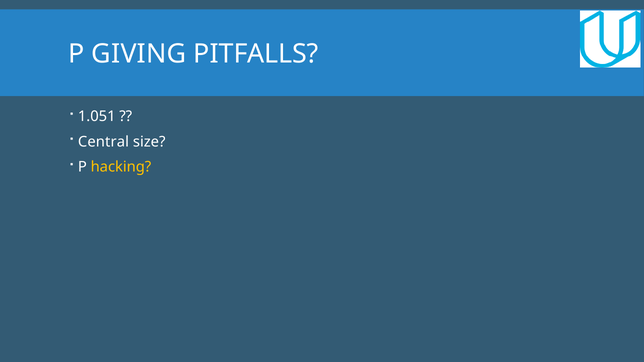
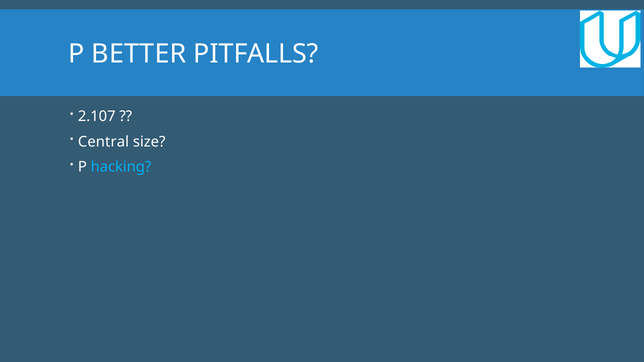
GIVING: GIVING -> BETTER
1.051: 1.051 -> 2.107
hacking colour: yellow -> light blue
